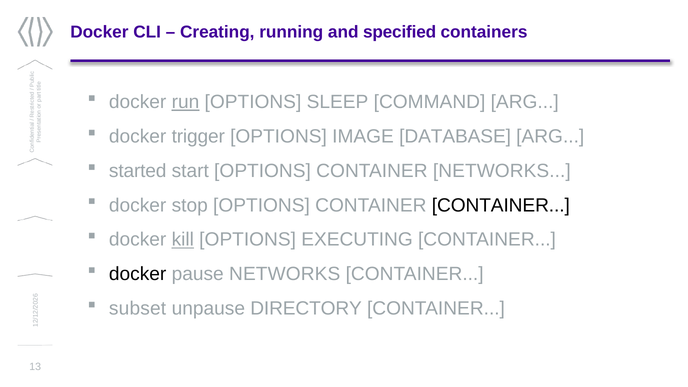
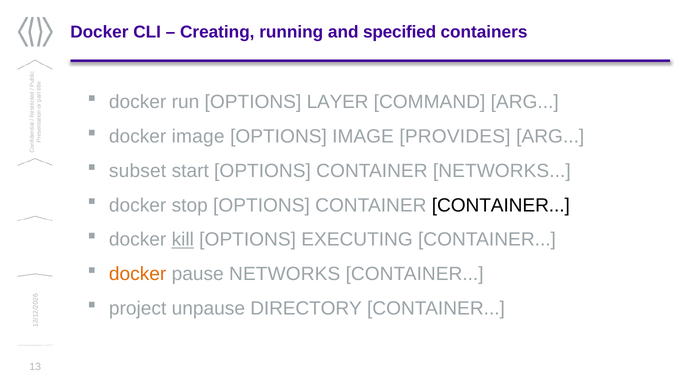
run underline: present -> none
SLEEP: SLEEP -> LAYER
docker trigger: trigger -> image
DATABASE: DATABASE -> PROVIDES
started: started -> subset
docker at (138, 274) colour: black -> orange
subset: subset -> project
